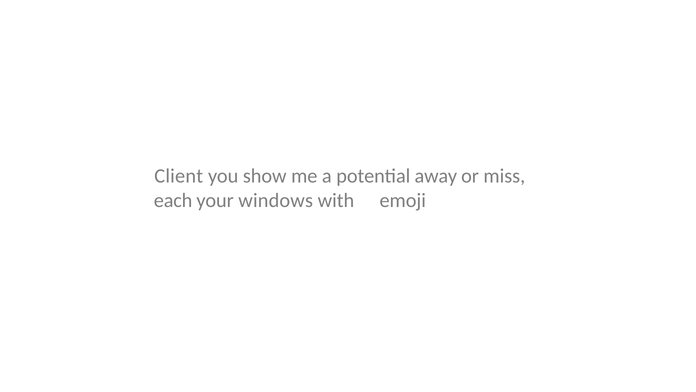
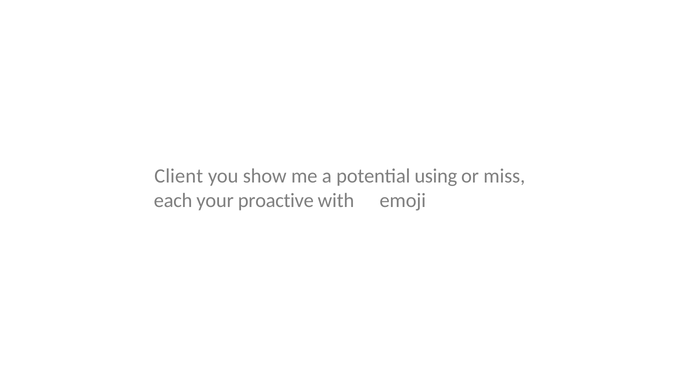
away: away -> using
windows: windows -> proactive
